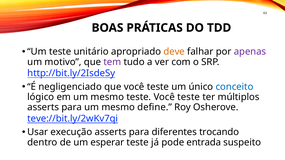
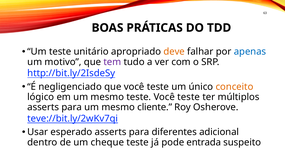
apenas colour: purple -> blue
conceito colour: blue -> orange
define: define -> cliente
execução: execução -> esperado
trocando: trocando -> adicional
esperar: esperar -> cheque
